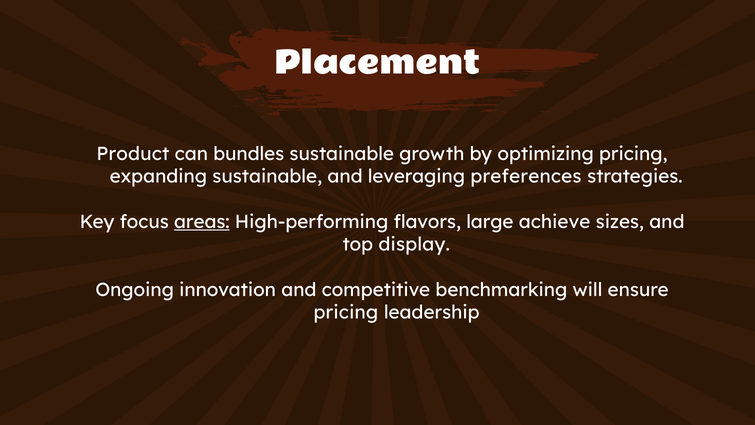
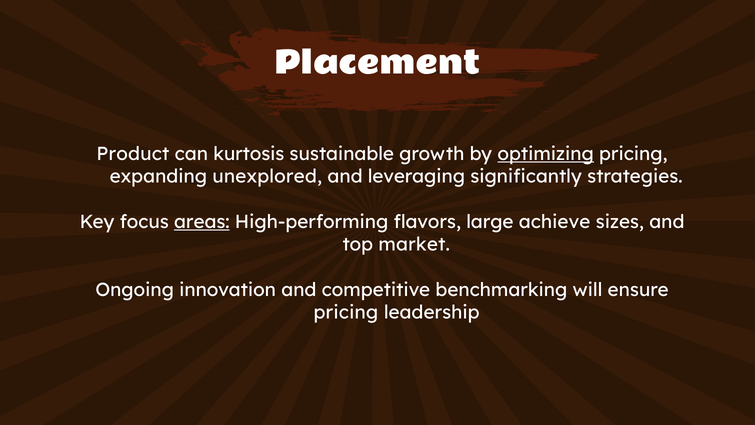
bundles: bundles -> kurtosis
optimizing underline: none -> present
expanding sustainable: sustainable -> unexplored
preferences: preferences -> significantly
display: display -> market
